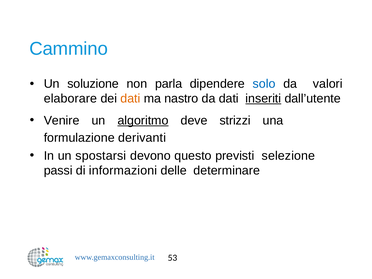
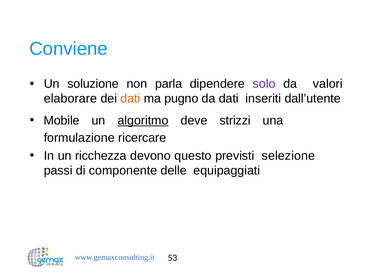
Cammino: Cammino -> Conviene
solo colour: blue -> purple
nastro: nastro -> pugno
inseriti underline: present -> none
Venire: Venire -> Mobile
derivanti: derivanti -> ricercare
spostarsi: spostarsi -> ricchezza
informazioni: informazioni -> componente
determinare: determinare -> equipaggiati
